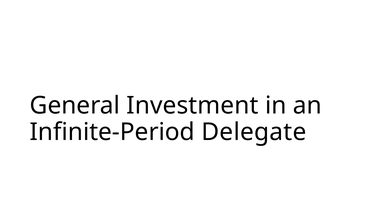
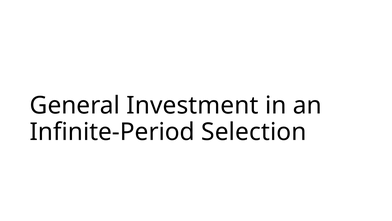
Delegate: Delegate -> Selection
